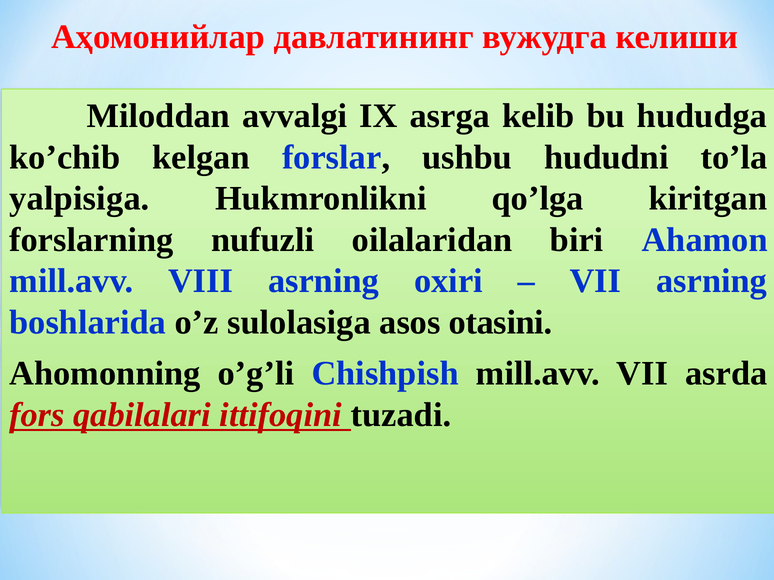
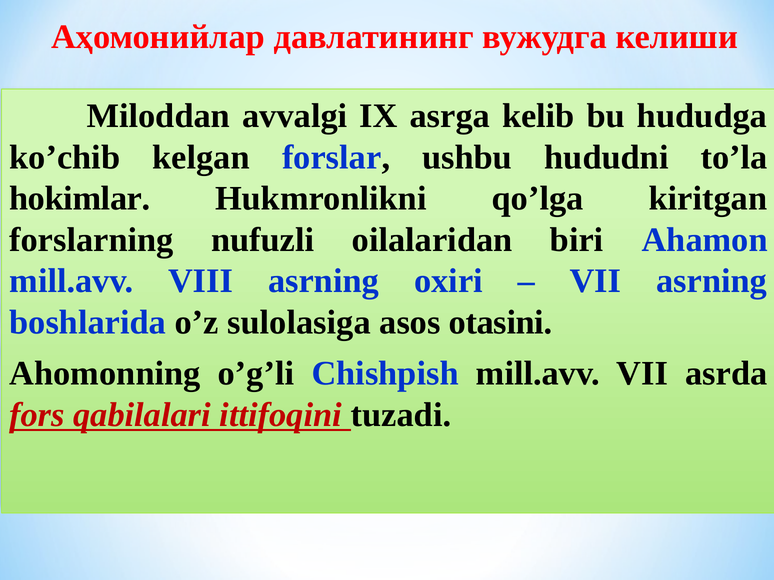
yalpisiga: yalpisiga -> hokimlar
